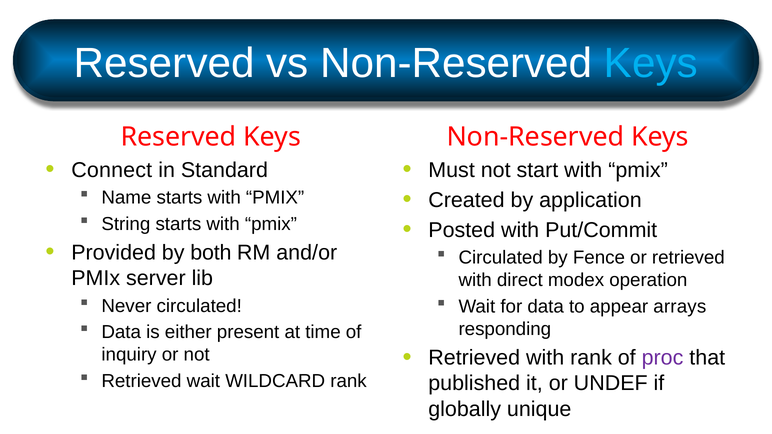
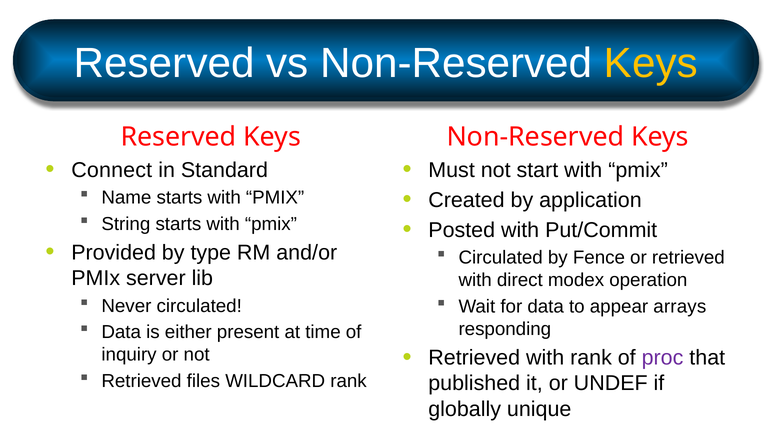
Keys at (651, 63) colour: light blue -> yellow
both: both -> type
Retrieved wait: wait -> files
